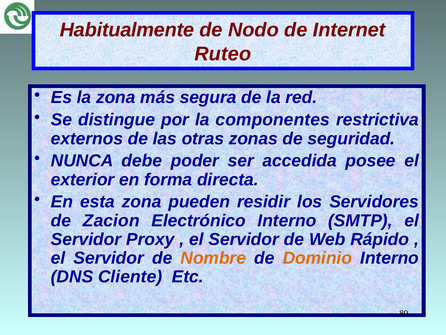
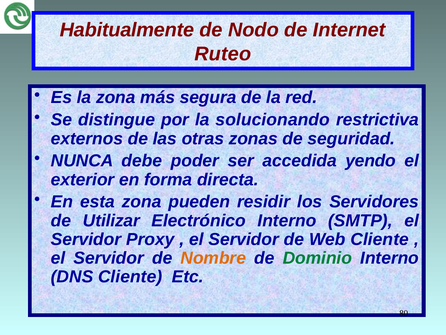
componentes: componentes -> solucionando
posee: posee -> yendo
Zacion: Zacion -> Utilizar
Web Rápido: Rápido -> Cliente
Dominio colour: orange -> green
